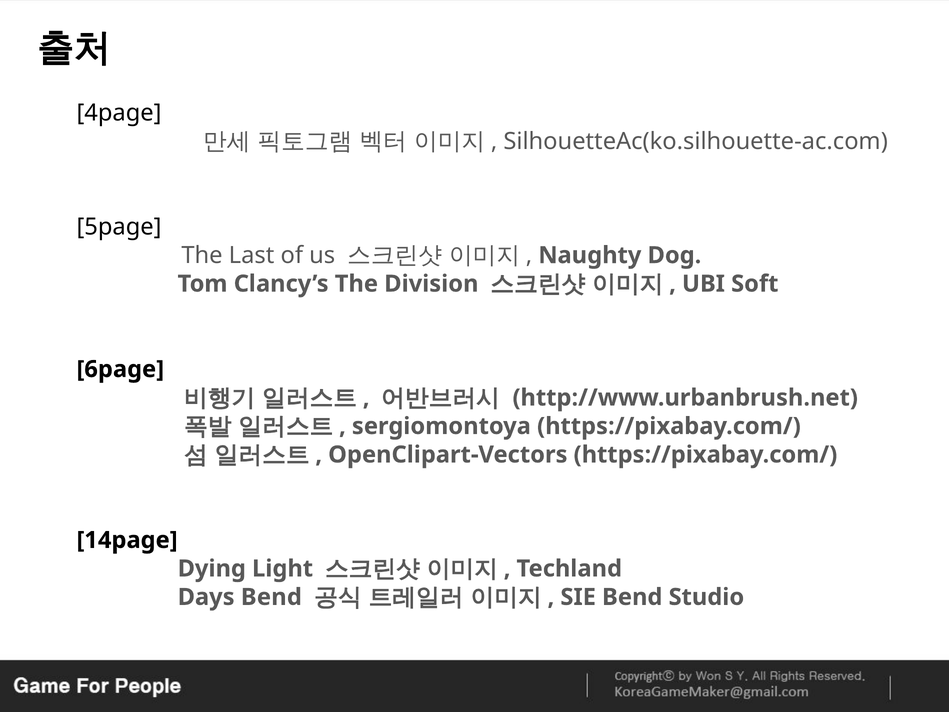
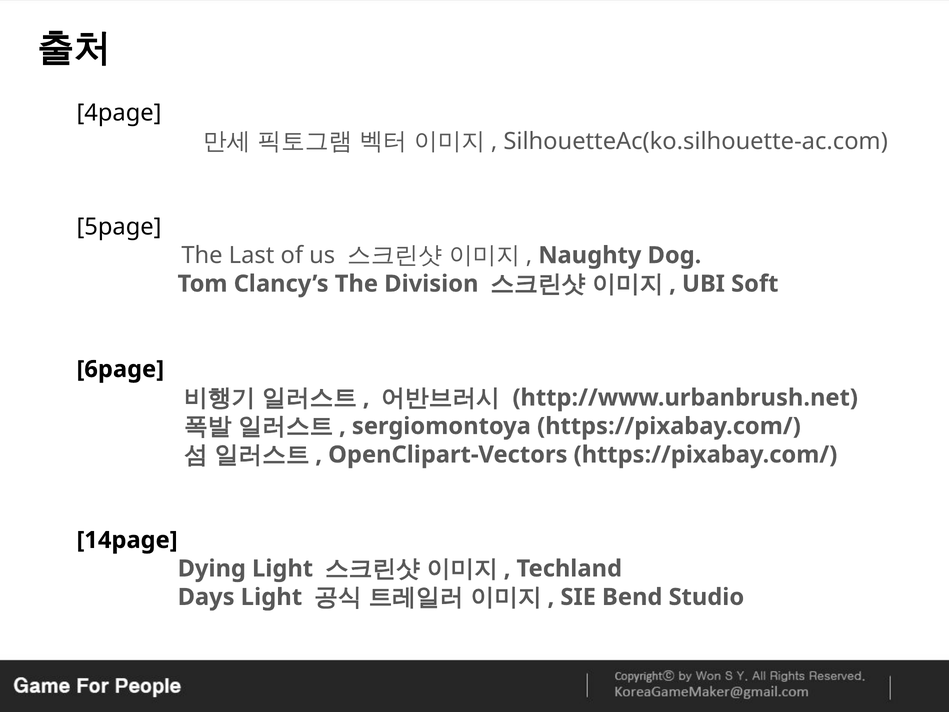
Days Bend: Bend -> Light
